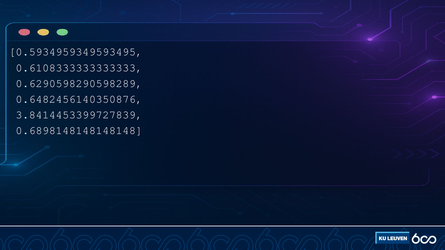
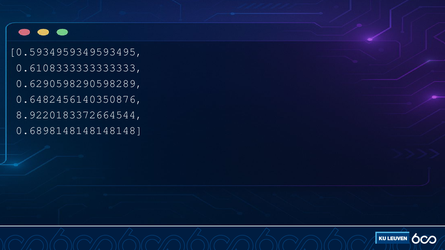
3.8414453399727839: 3.8414453399727839 -> 8.9220183372664544
